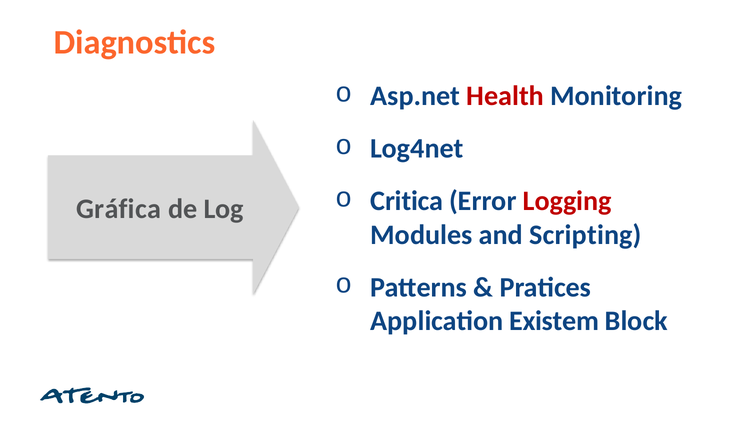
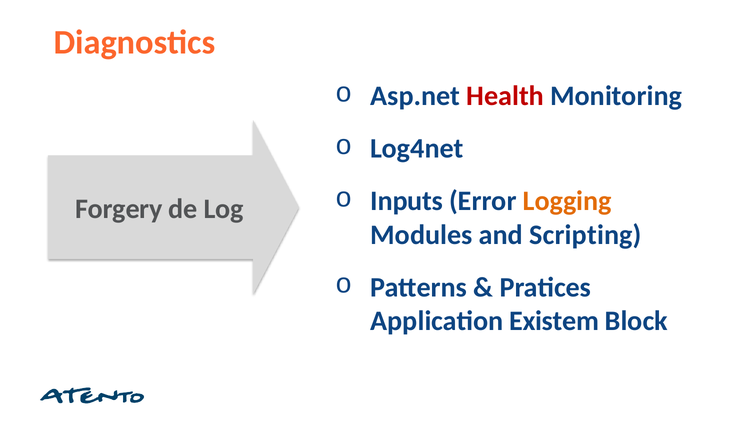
Critica: Critica -> Inputs
Logging colour: red -> orange
Gráfica: Gráfica -> Forgery
